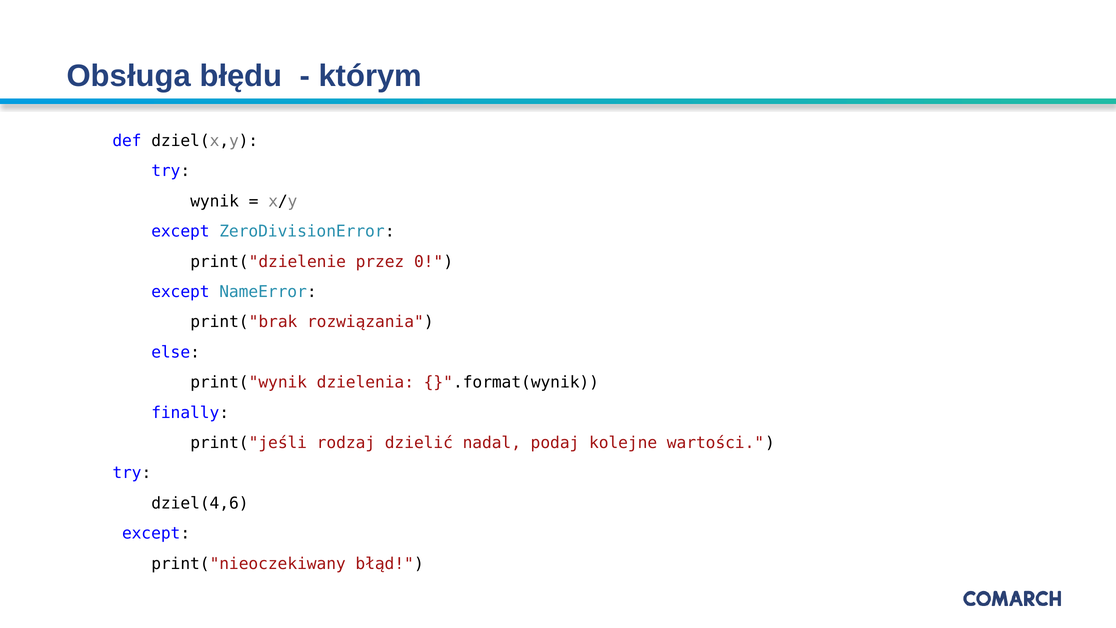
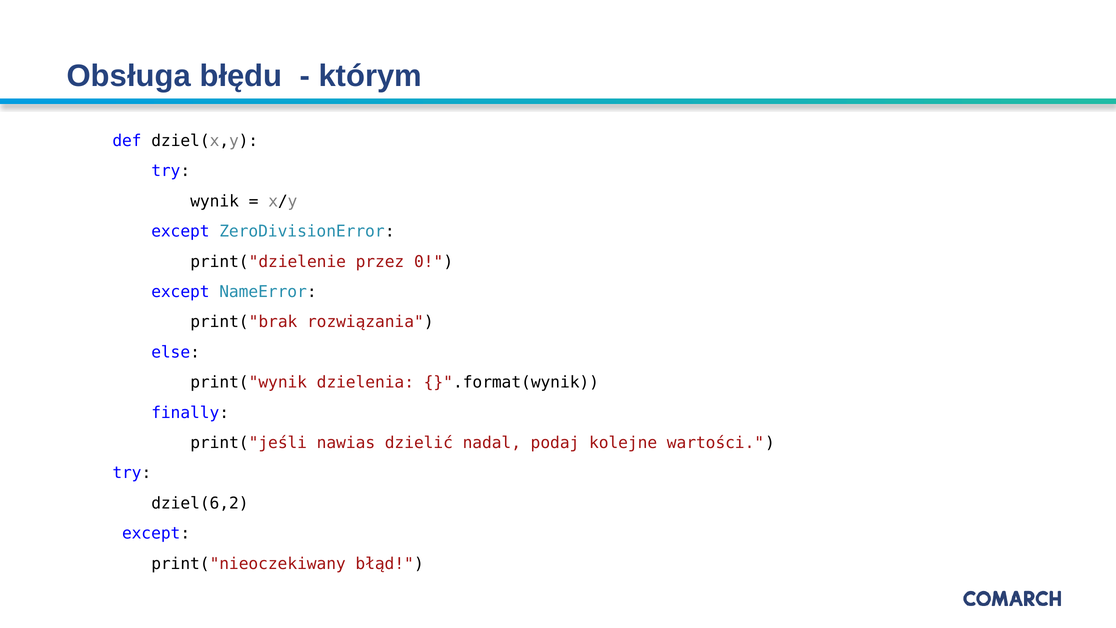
rodzaj: rodzaj -> nawias
dziel(4,6: dziel(4,6 -> dziel(6,2
